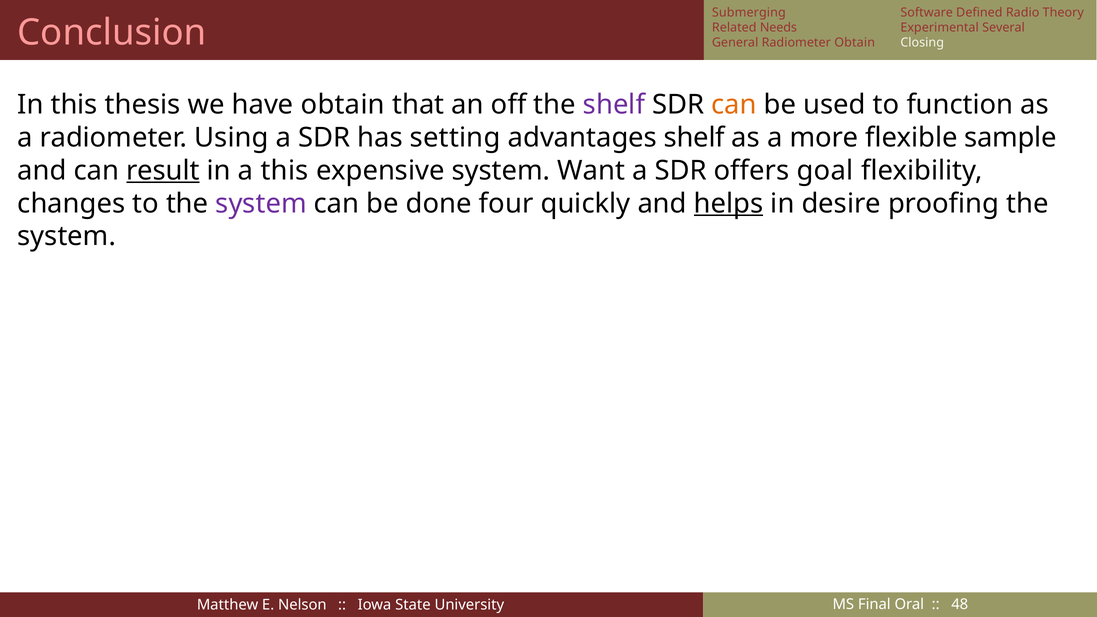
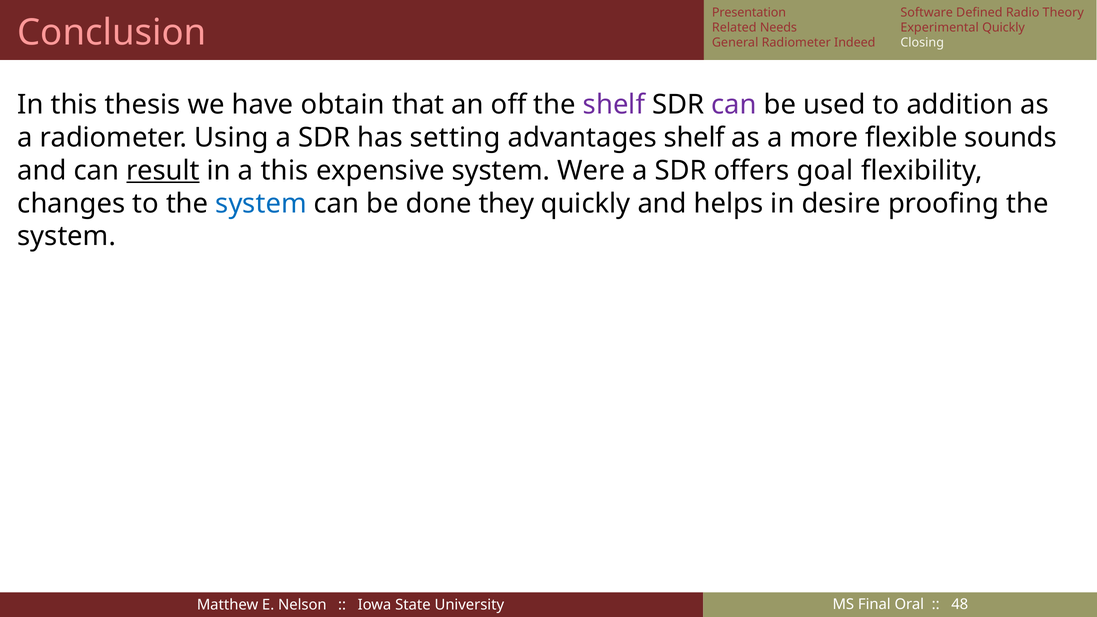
Submerging: Submerging -> Presentation
Experimental Several: Several -> Quickly
Radiometer Obtain: Obtain -> Indeed
can at (734, 105) colour: orange -> purple
function: function -> addition
sample: sample -> sounds
Want: Want -> Were
system at (261, 203) colour: purple -> blue
four: four -> they
helps underline: present -> none
